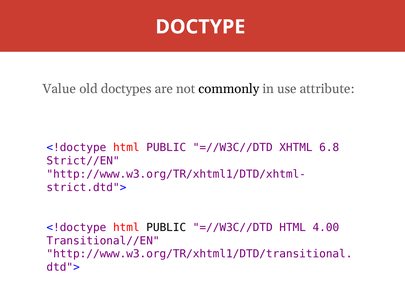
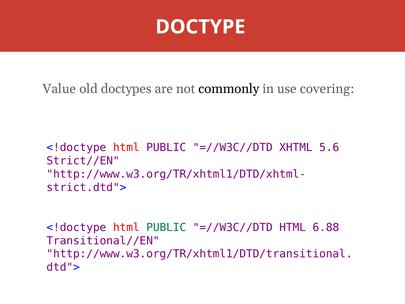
attribute: attribute -> covering
6.8: 6.8 -> 5.6
PUBLIC at (166, 227) colour: black -> green
4.00: 4.00 -> 6.88
